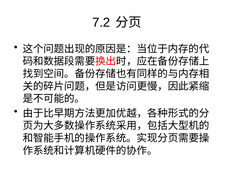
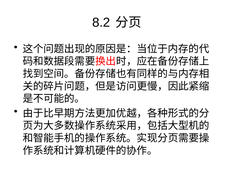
7.2: 7.2 -> 8.2
